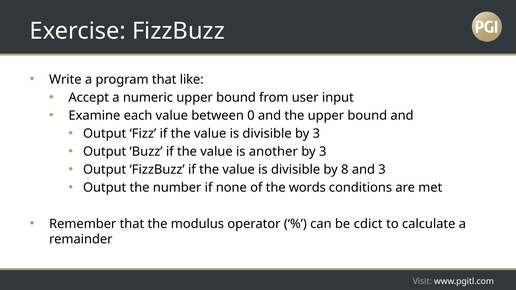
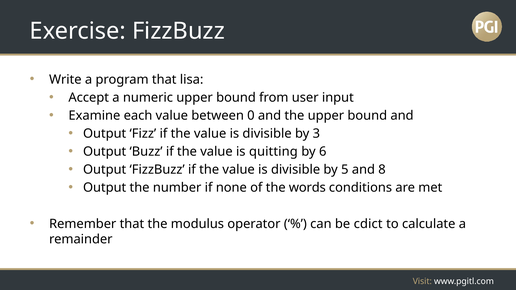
like: like -> lisa
another: another -> quitting
3 at (323, 152): 3 -> 6
8: 8 -> 5
and 3: 3 -> 8
